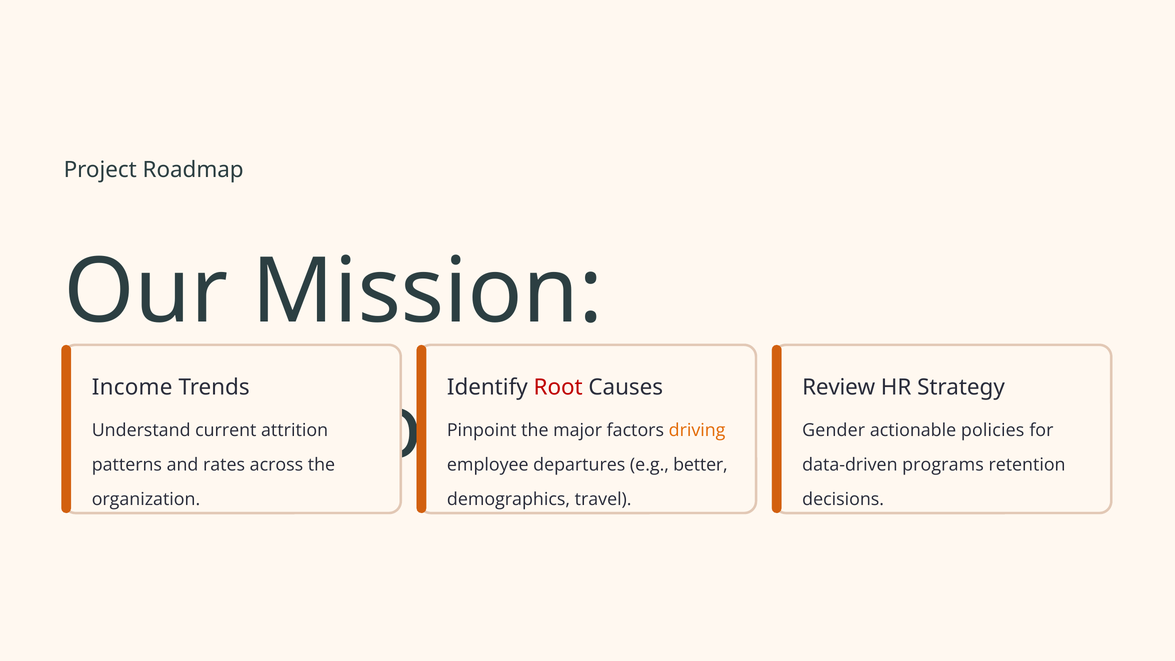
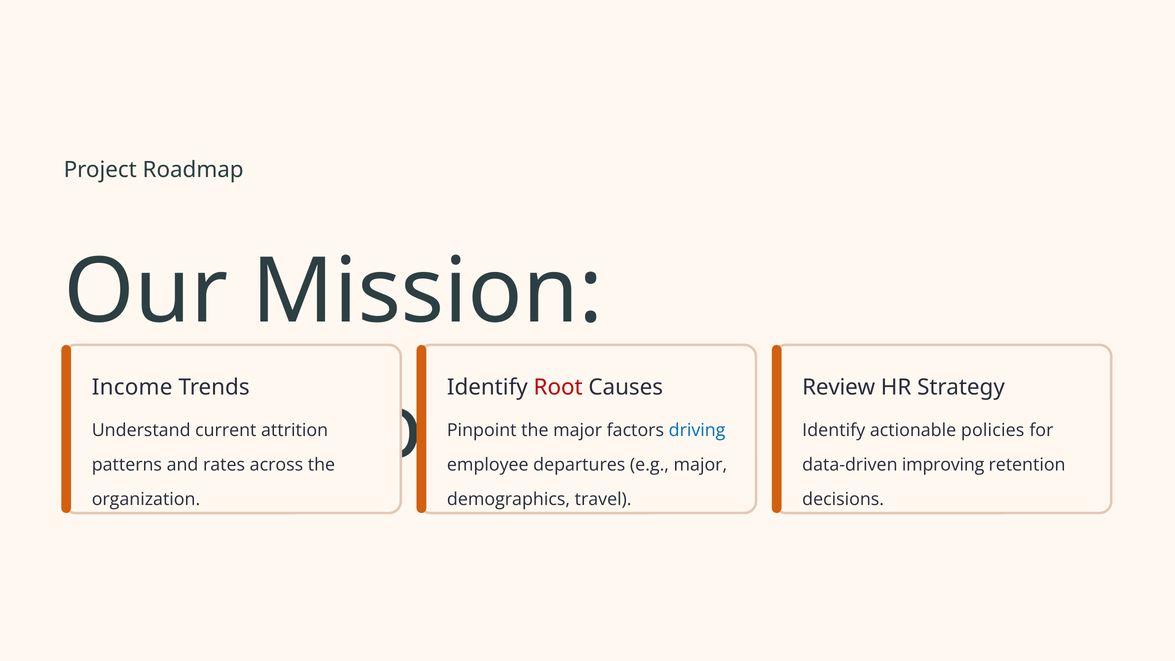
driving colour: orange -> blue
Gender at (834, 430): Gender -> Identify
e.g better: better -> major
programs: programs -> improving
